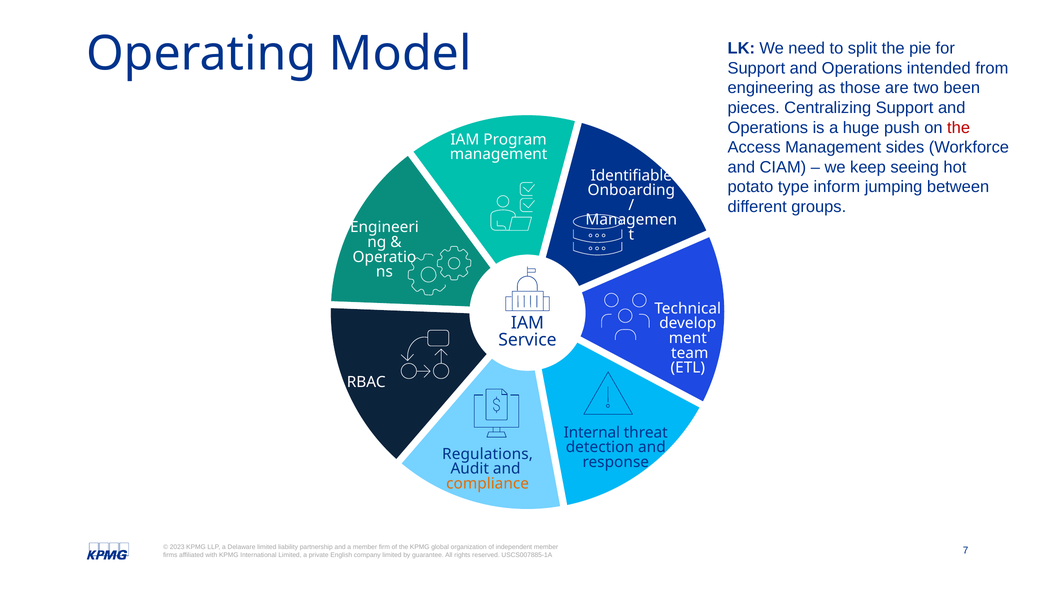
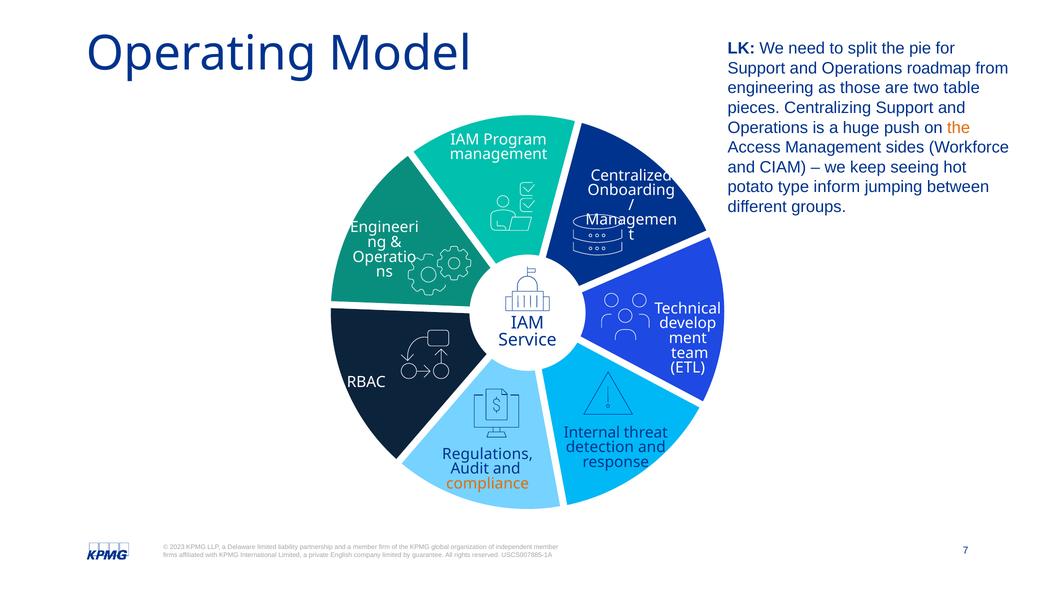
intended: intended -> roadmap
been: been -> table
the at (959, 127) colour: red -> orange
Identifiable: Identifiable -> Centralized
